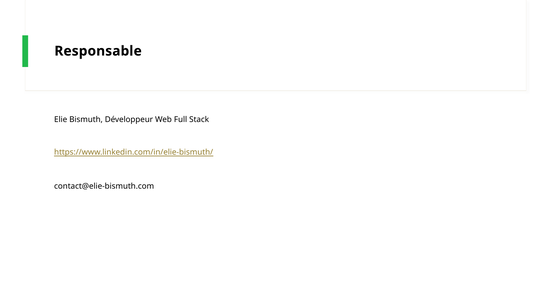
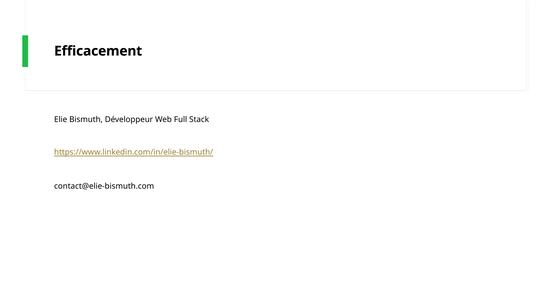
Responsable: Responsable -> Efficacement
